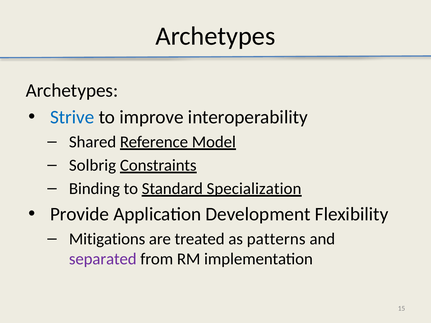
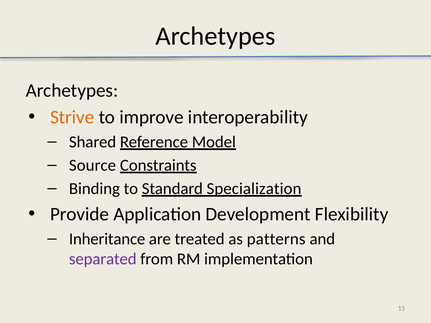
Strive colour: blue -> orange
Solbrig: Solbrig -> Source
Mitigations: Mitigations -> Inheritance
